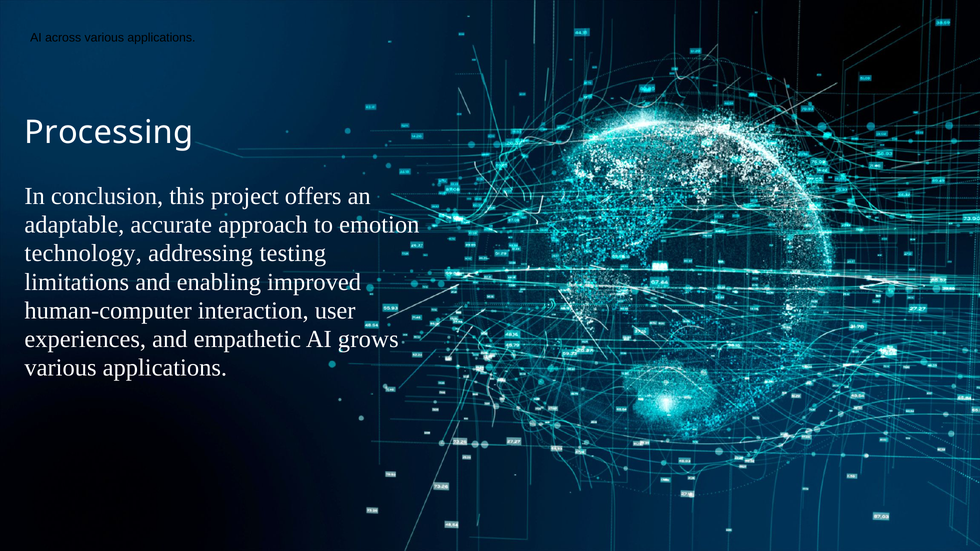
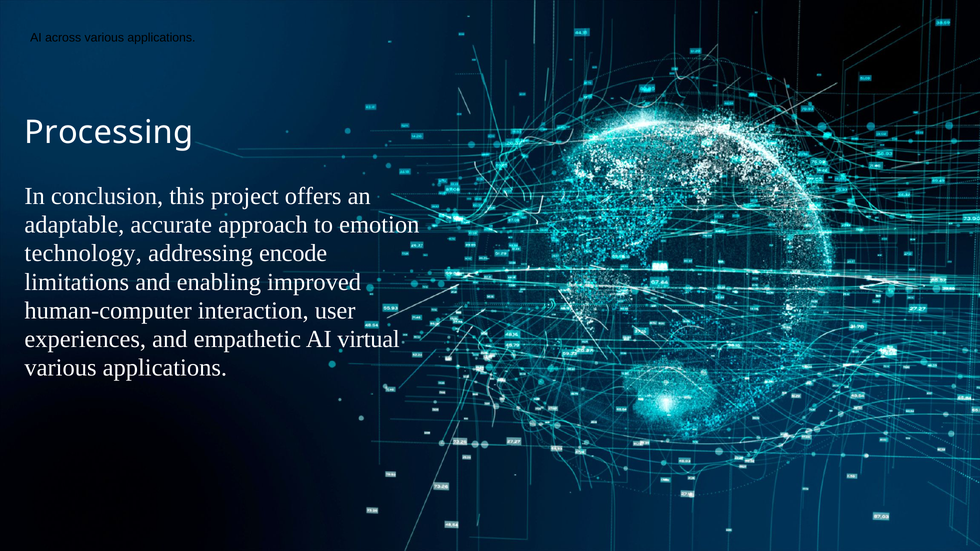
testing: testing -> encode
grows: grows -> virtual
